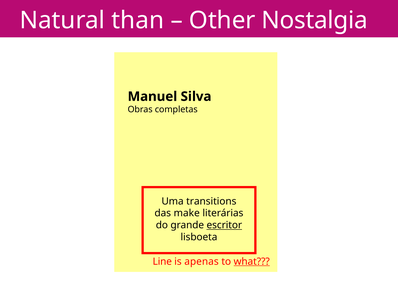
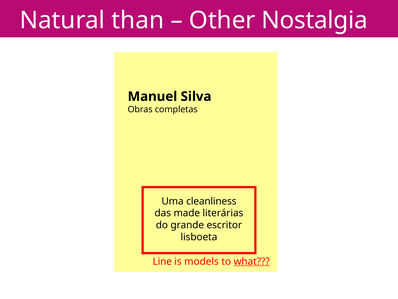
transitions: transitions -> cleanliness
make: make -> made
escritor underline: present -> none
apenas: apenas -> models
